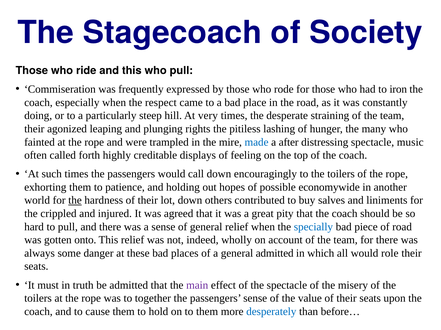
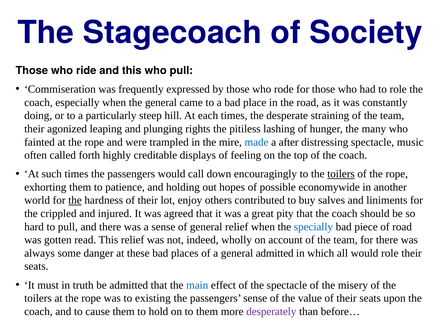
to iron: iron -> role
the respect: respect -> general
very: very -> each
toilers at (341, 174) underline: none -> present
lot down: down -> enjoy
onto: onto -> read
main colour: purple -> blue
together: together -> existing
desperately colour: blue -> purple
